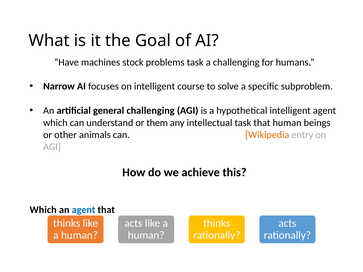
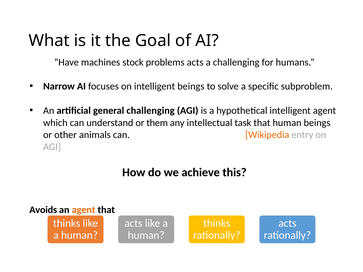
problems task: task -> acts
intelligent course: course -> beings
Which at (43, 210): Which -> Avoids
agent at (84, 210) colour: blue -> orange
